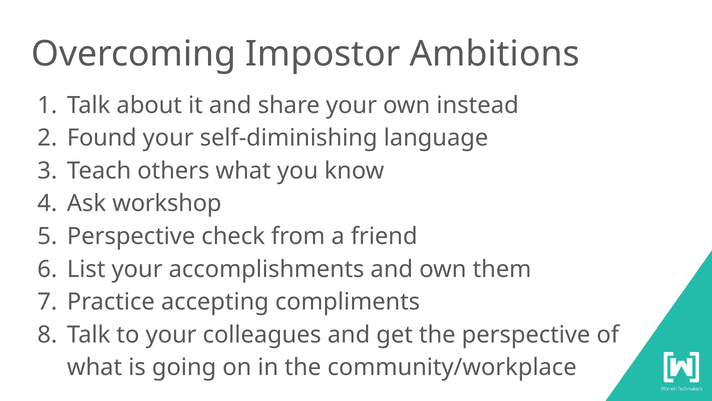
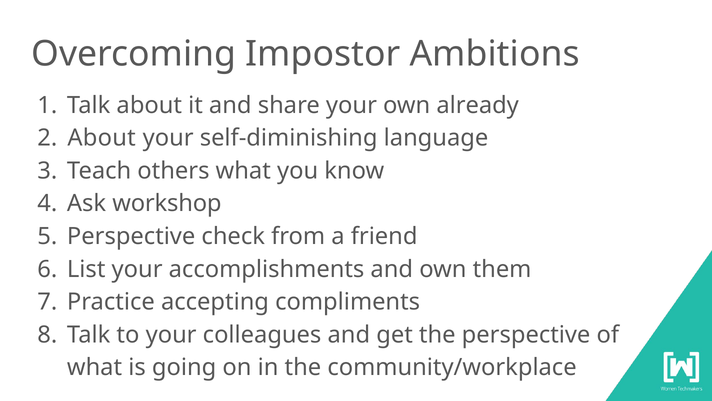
instead: instead -> already
Found at (102, 138): Found -> About
